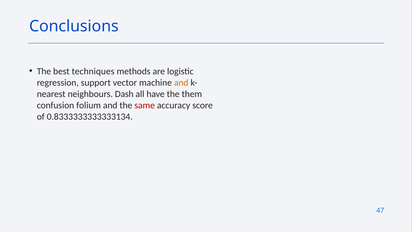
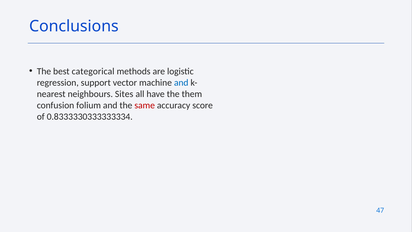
techniques: techniques -> categorical
and at (181, 83) colour: orange -> blue
Dash: Dash -> Sites
0.8333333333333134: 0.8333333333333134 -> 0.8333330333333334
